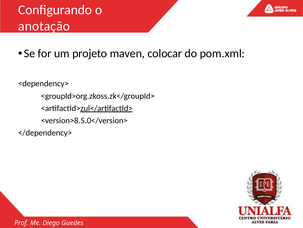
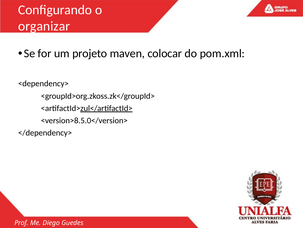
anotação: anotação -> organizar
